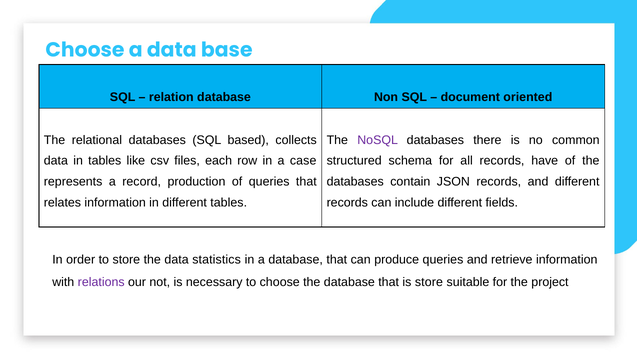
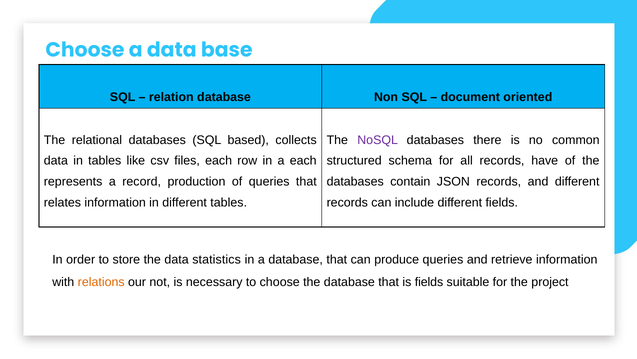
a case: case -> each
relations colour: purple -> orange
is store: store -> fields
